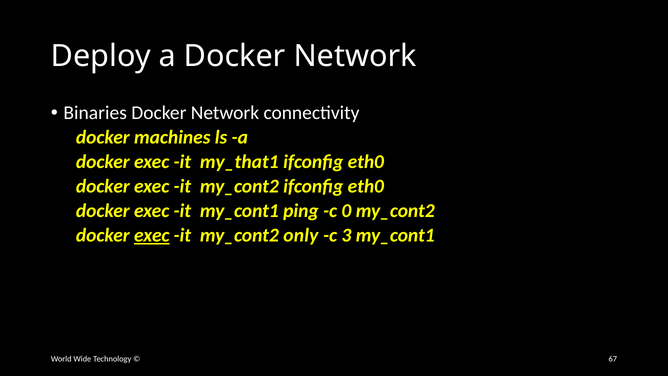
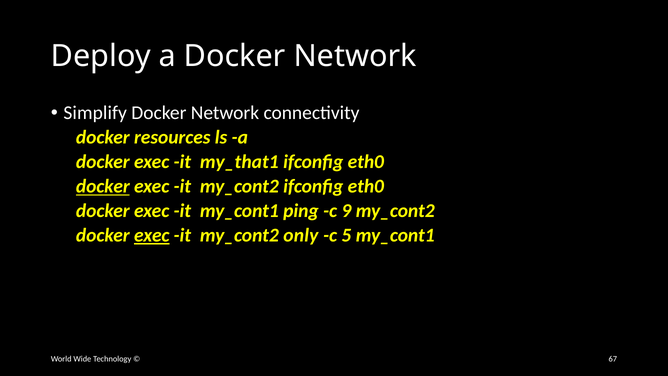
Binaries: Binaries -> Simplify
machines: machines -> resources
docker at (103, 186) underline: none -> present
0: 0 -> 9
3: 3 -> 5
